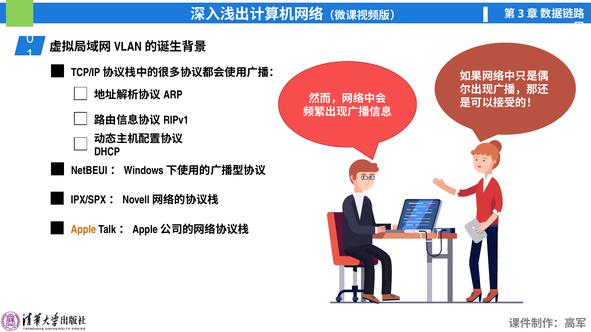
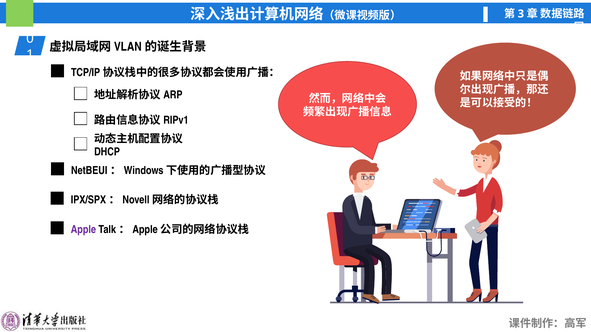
Apple colour: orange -> purple
